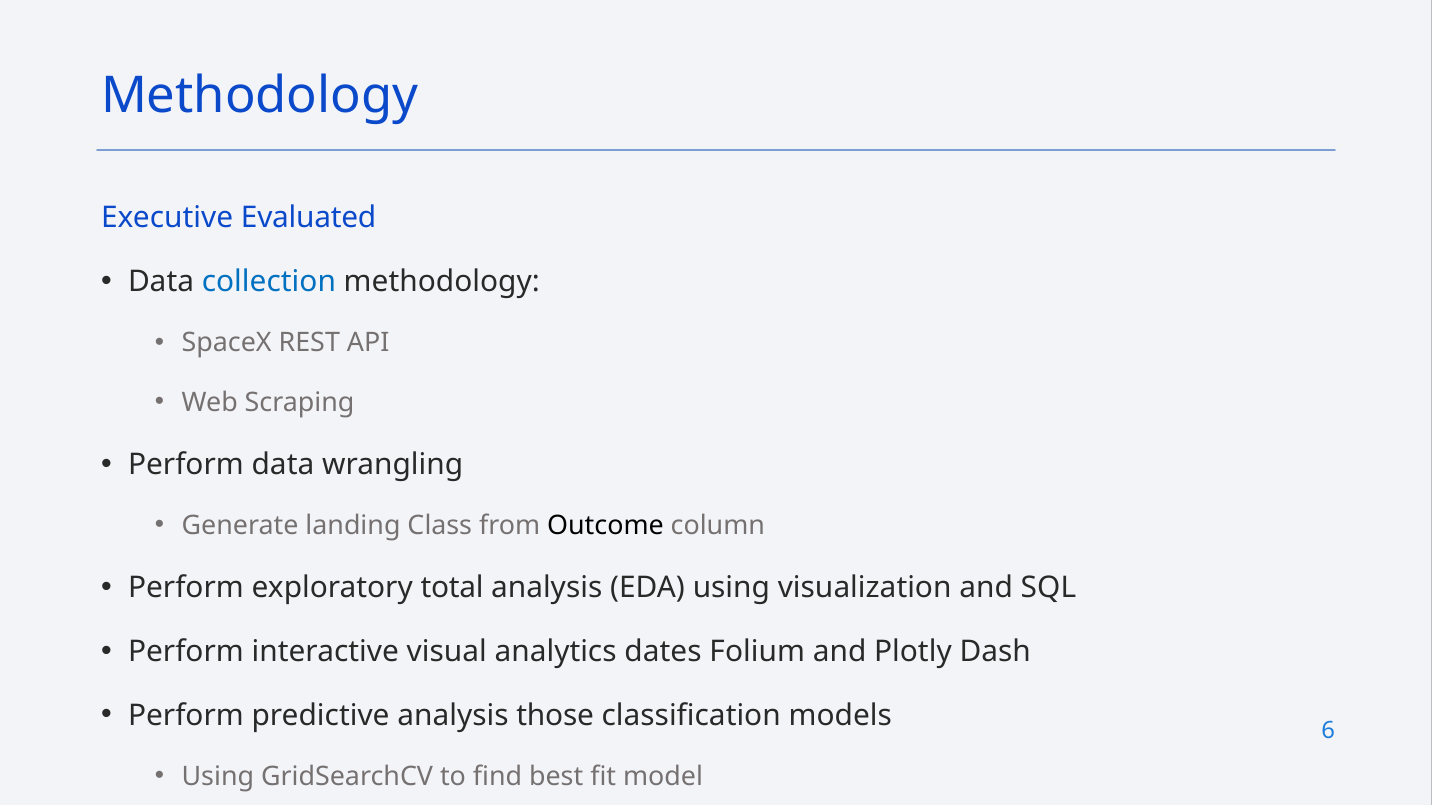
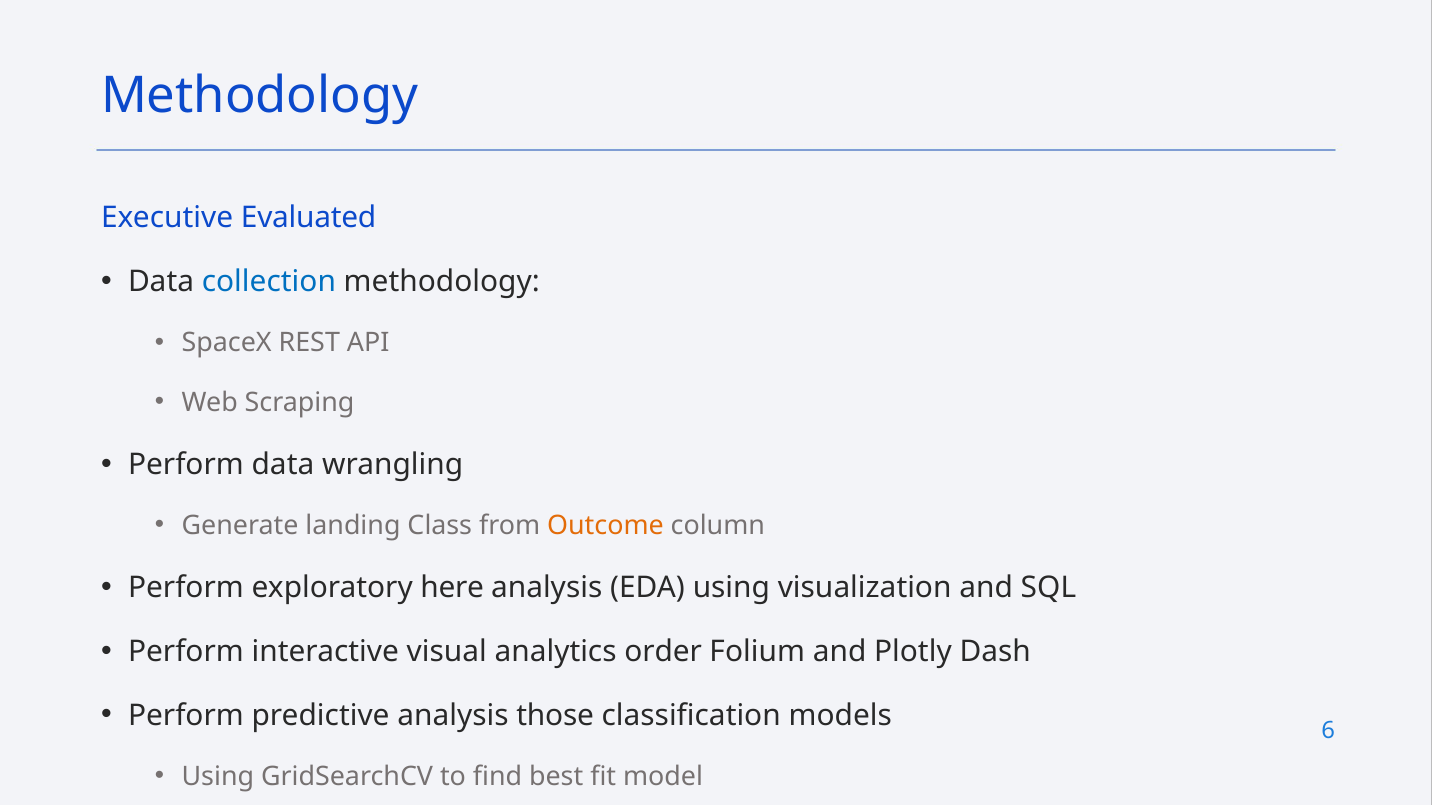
Outcome colour: black -> orange
total: total -> here
dates: dates -> order
